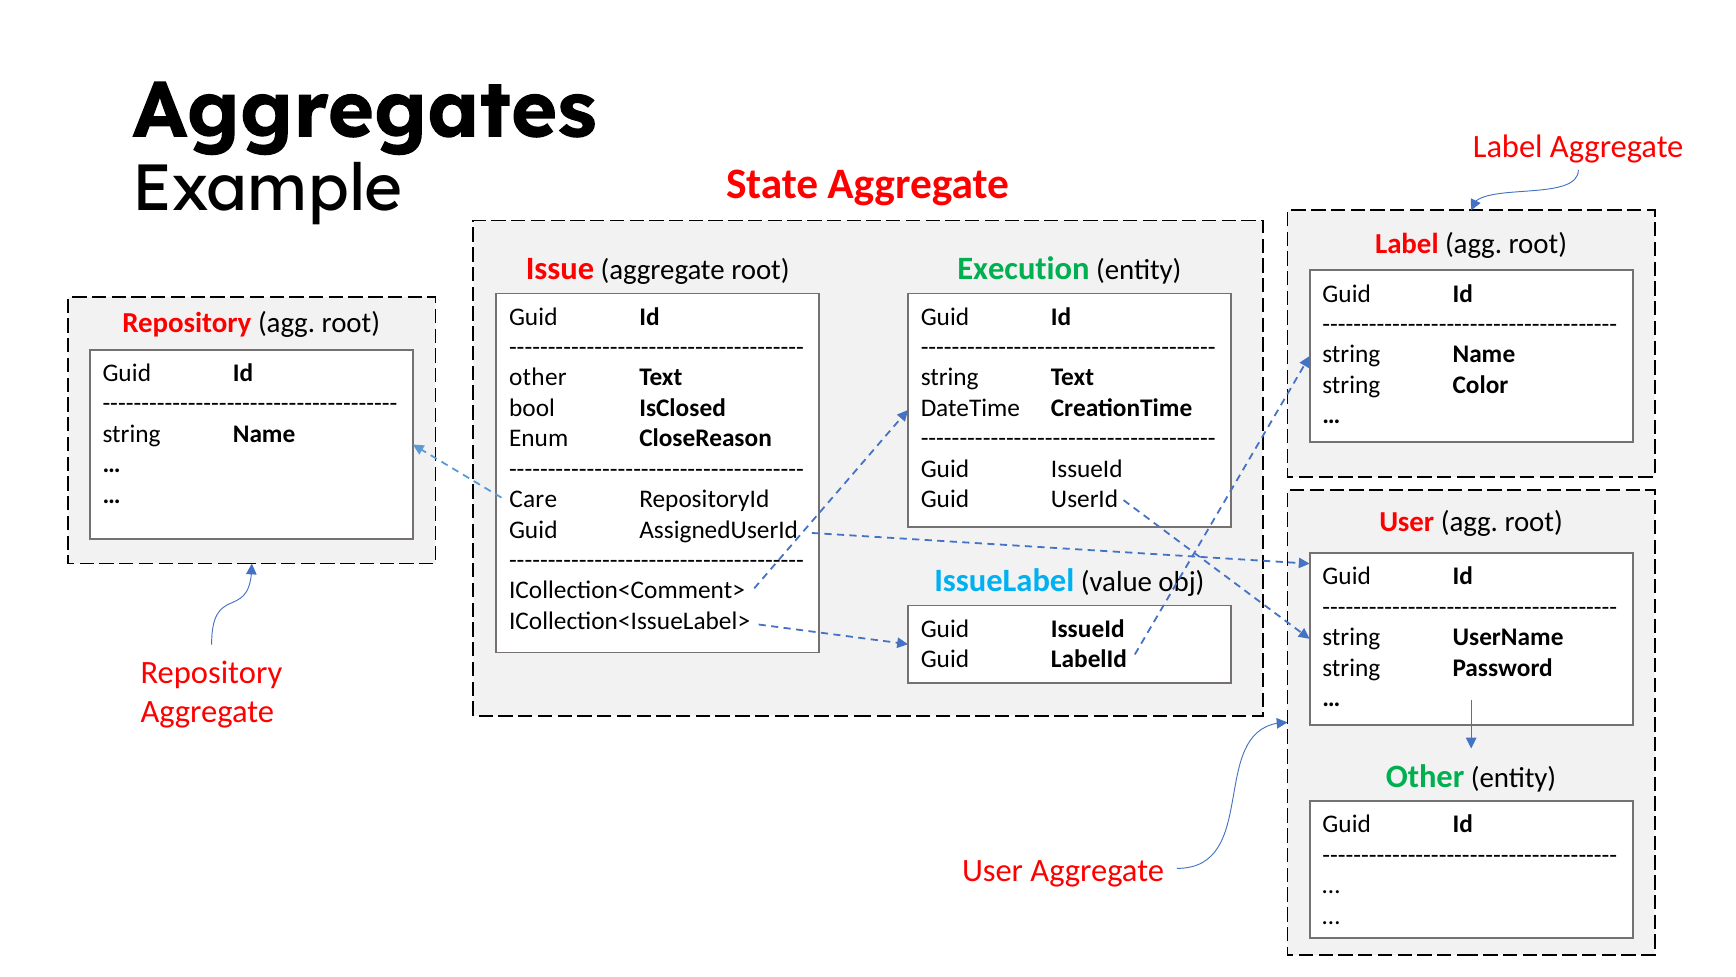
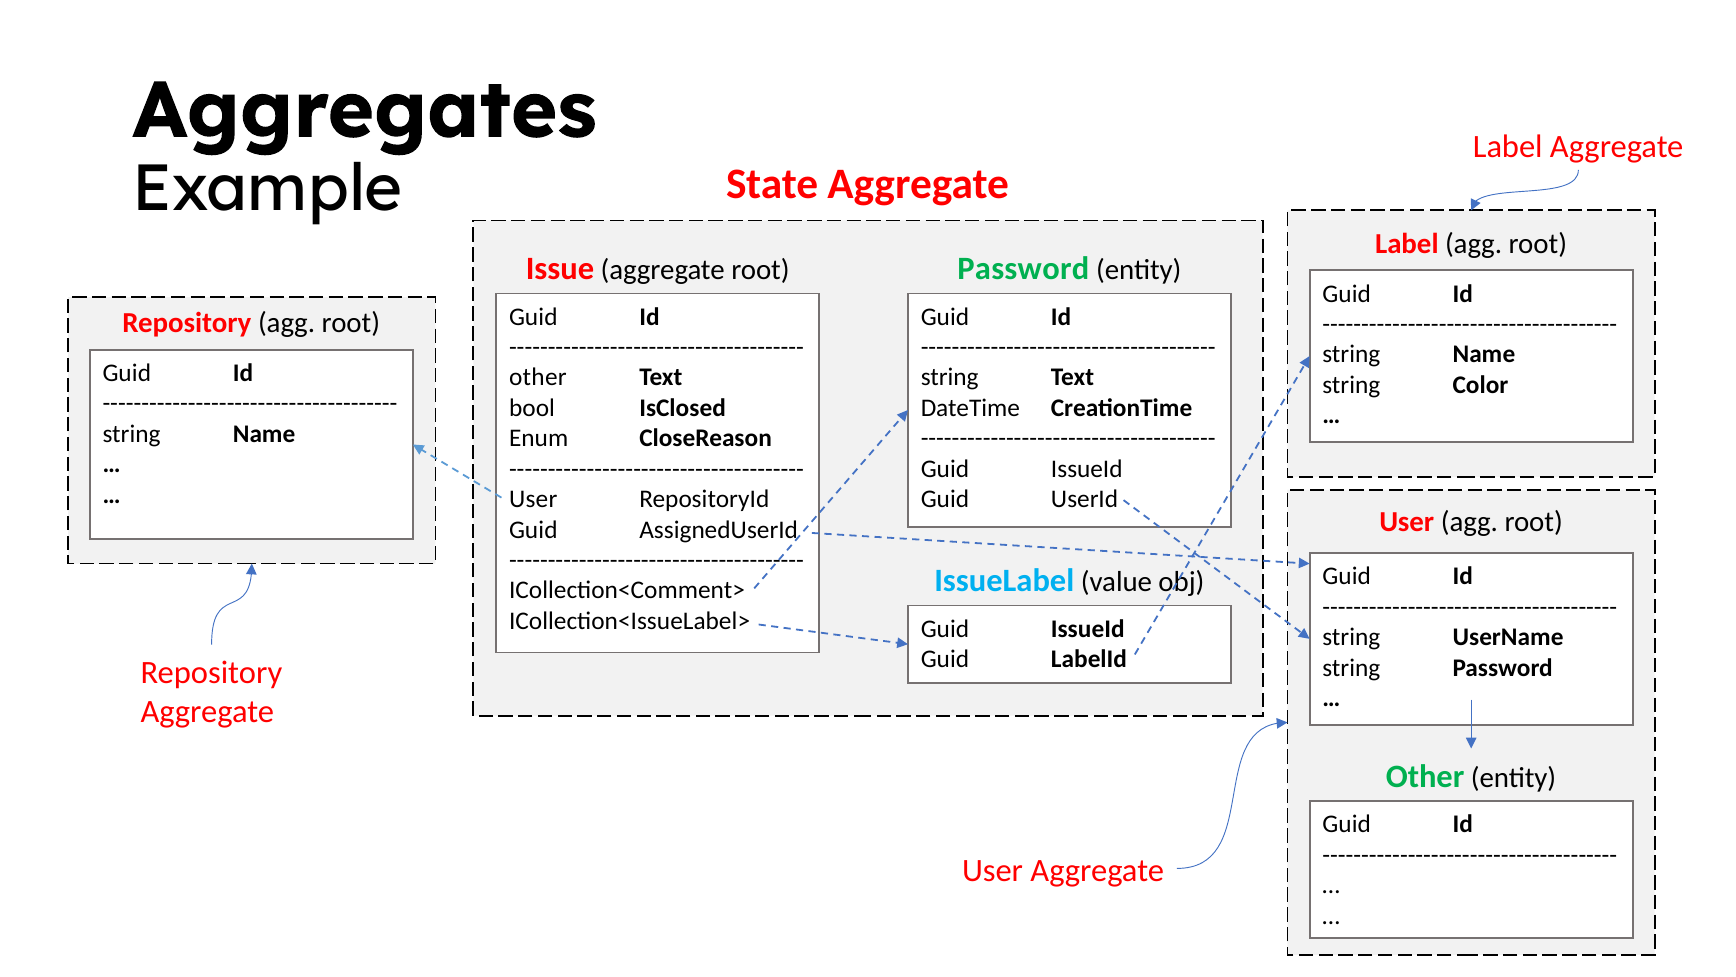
Execution at (1023, 269): Execution -> Password
Care at (533, 499): Care -> User
